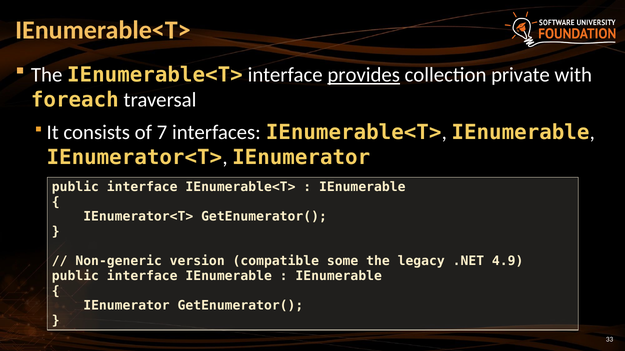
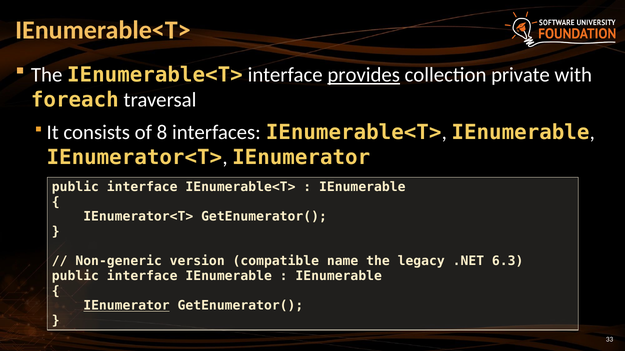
7: 7 -> 8
some: some -> name
4.9: 4.9 -> 6.3
IEnumerator at (126, 306) underline: none -> present
